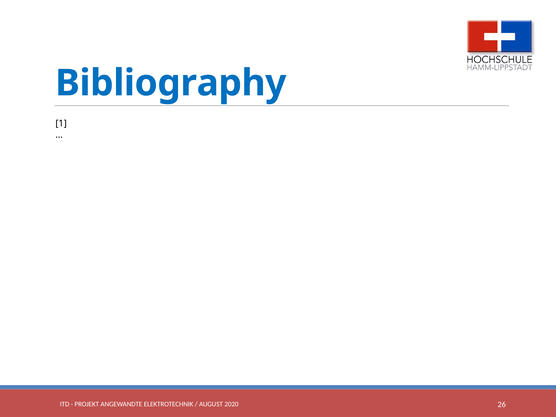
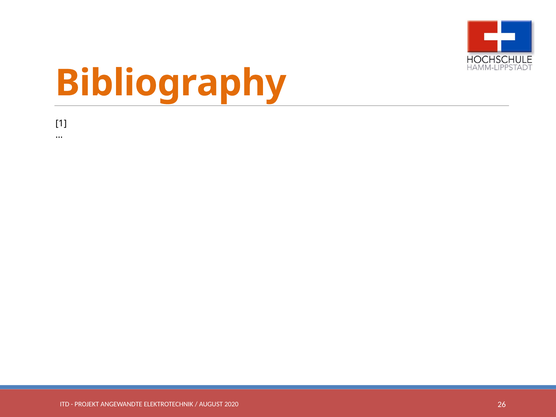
Bibliography colour: blue -> orange
